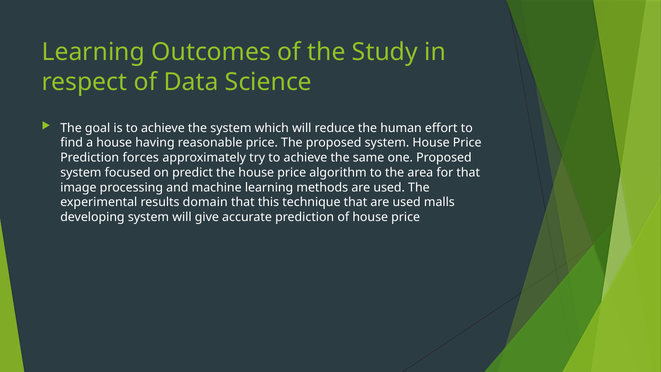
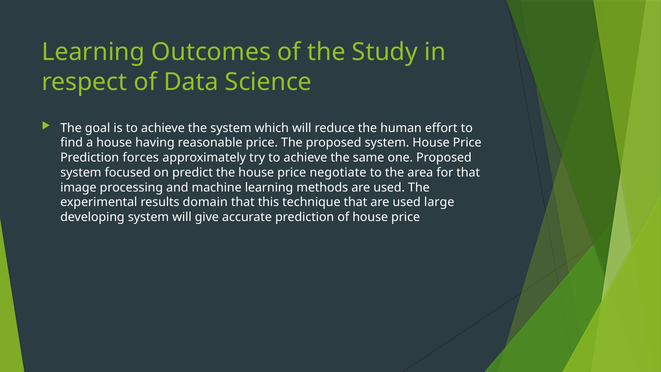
algorithm: algorithm -> negotiate
malls: malls -> large
